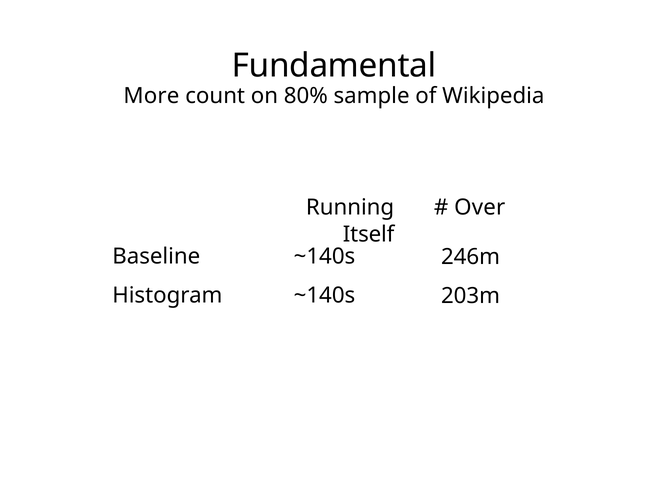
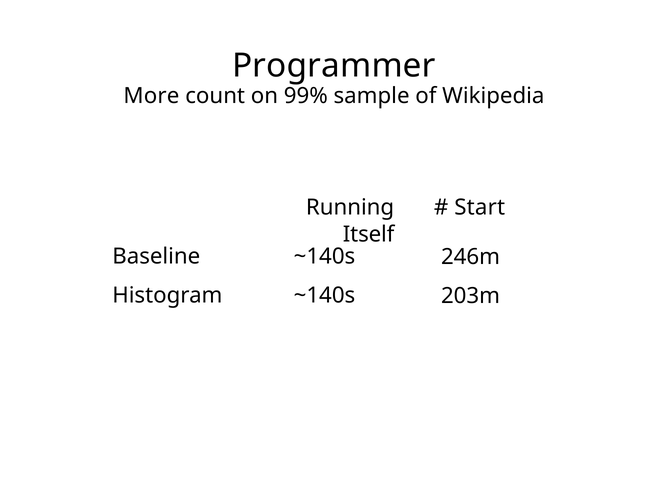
Fundamental: Fundamental -> Programmer
80%: 80% -> 99%
Over: Over -> Start
